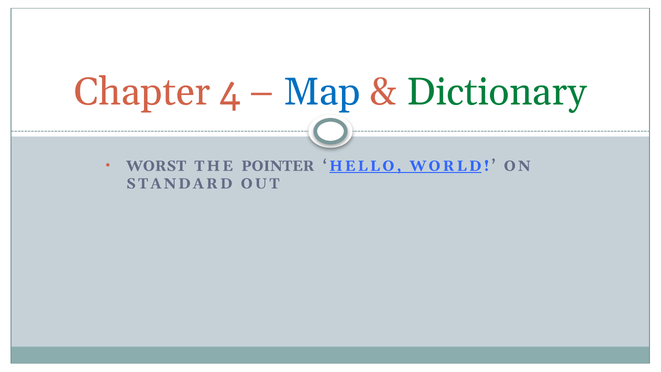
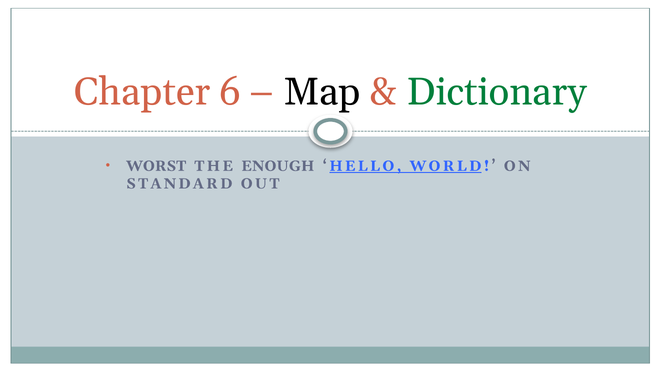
4: 4 -> 6
Map colour: blue -> black
POINTER: POINTER -> ENOUGH
